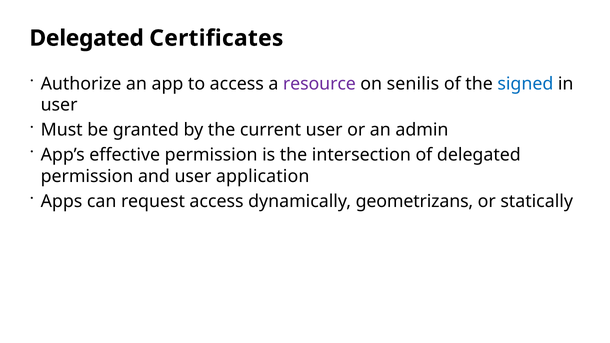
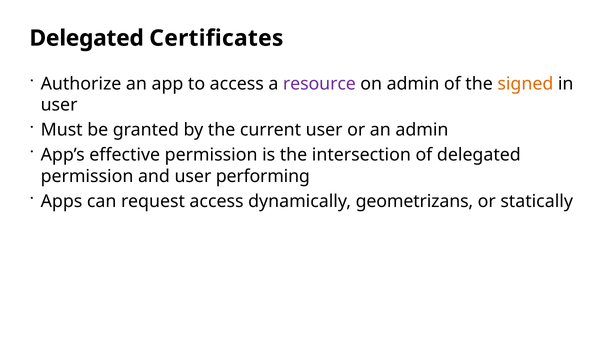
on senilis: senilis -> admin
signed colour: blue -> orange
application: application -> performing
